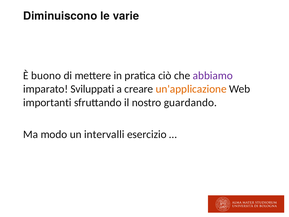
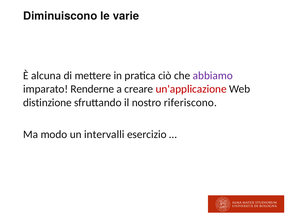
buono: buono -> alcuna
Sviluppati: Sviluppati -> Renderne
un'applicazione colour: orange -> red
importanti: importanti -> distinzione
guardando: guardando -> riferiscono
